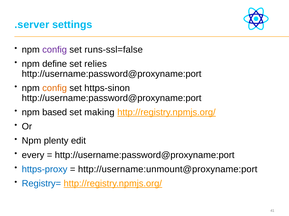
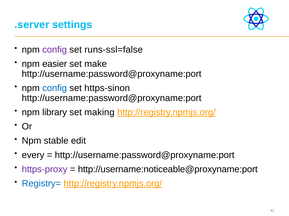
define: define -> easier
relies: relies -> make
config at (55, 88) colour: orange -> blue
based: based -> library
plenty: plenty -> stable
https-proxy colour: blue -> purple
http://username:unmount@proxyname:port: http://username:unmount@proxyname:port -> http://username:noticeable@proxyname:port
